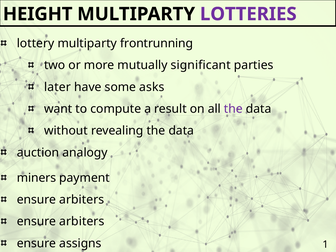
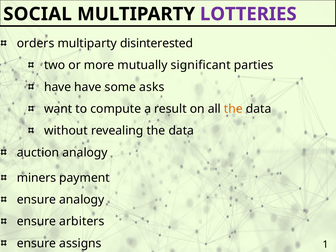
HEIGHT: HEIGHT -> SOCIAL
lottery: lottery -> orders
frontrunning: frontrunning -> disinterested
later at (58, 87): later -> have
the at (233, 109) colour: purple -> orange
arbiters at (82, 200): arbiters -> analogy
